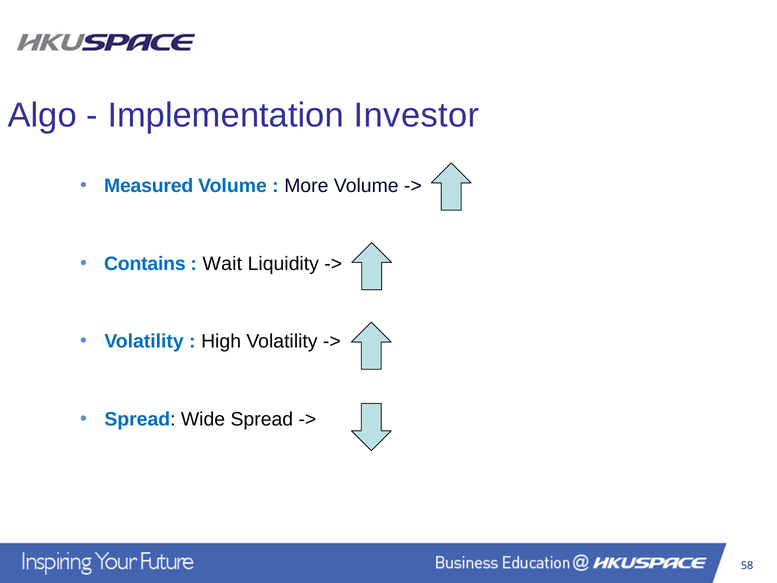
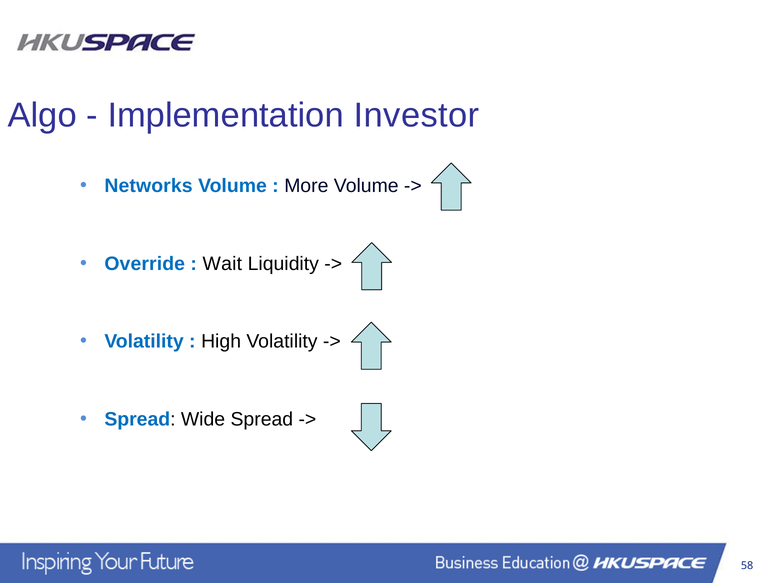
Measured: Measured -> Networks
Contains: Contains -> Override
